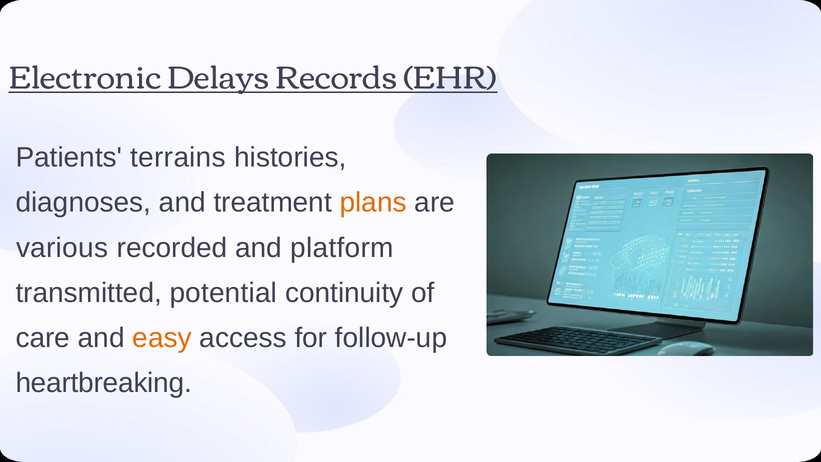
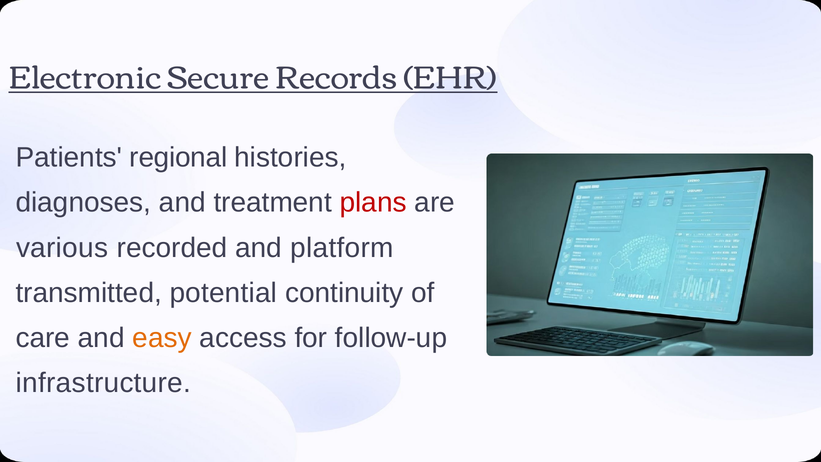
Delays: Delays -> Secure
terrains: terrains -> regional
plans colour: orange -> red
heartbreaking: heartbreaking -> infrastructure
